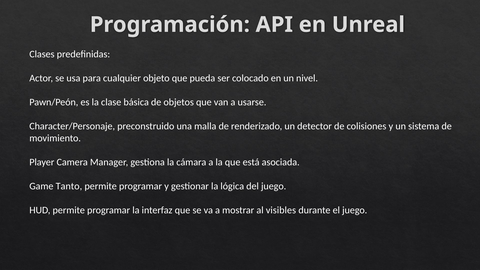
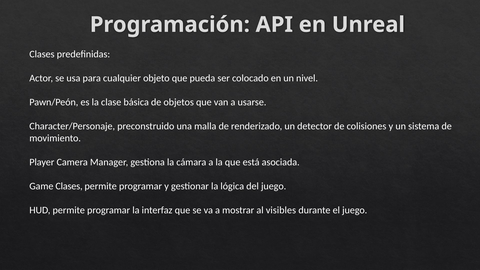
Game Tanto: Tanto -> Clases
